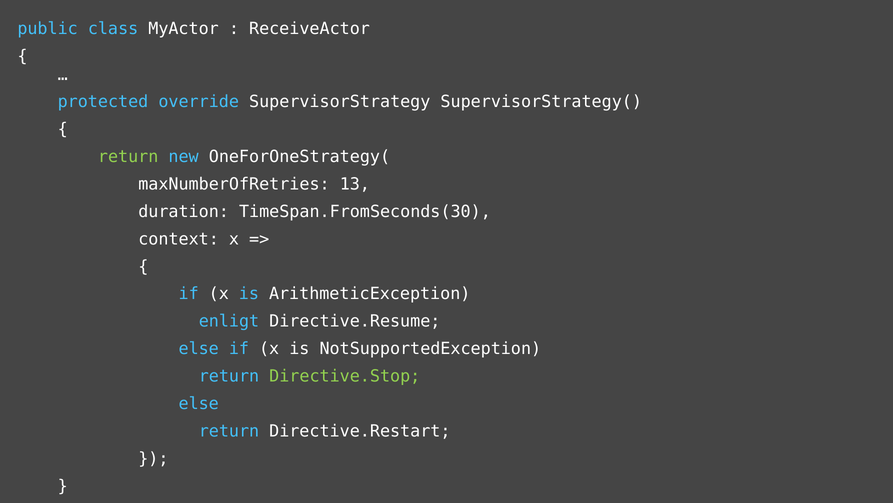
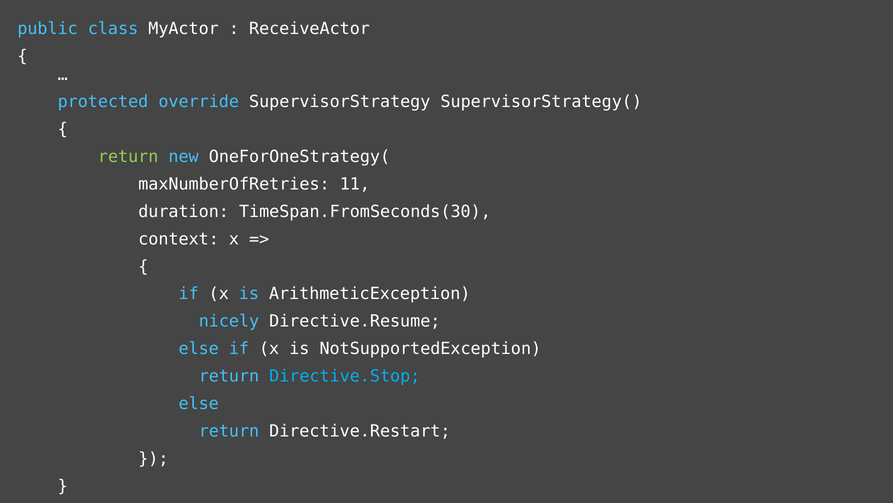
13: 13 -> 11
enligt: enligt -> nicely
Directive.Stop colour: light green -> light blue
